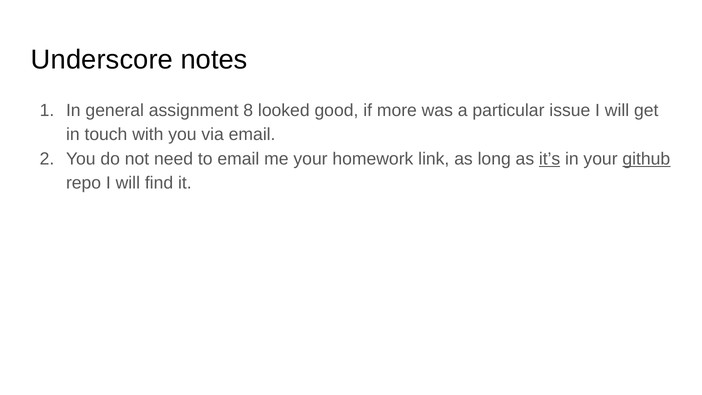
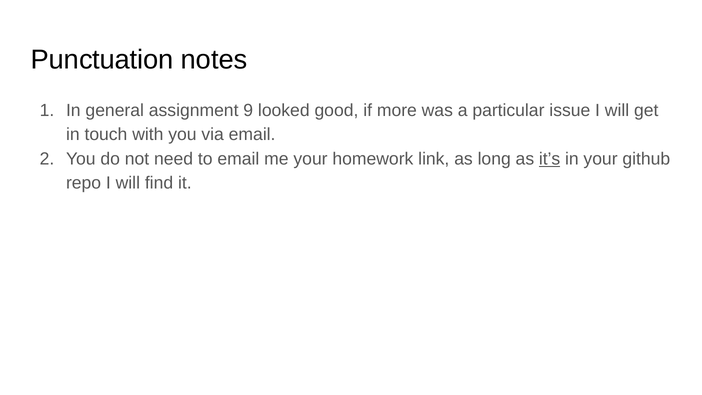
Underscore: Underscore -> Punctuation
8: 8 -> 9
github underline: present -> none
